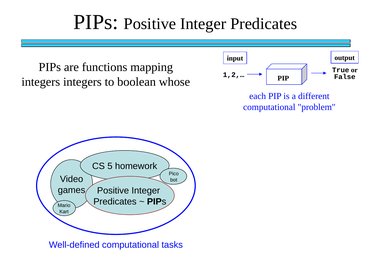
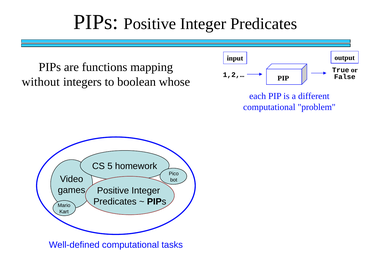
integers at (41, 82): integers -> without
